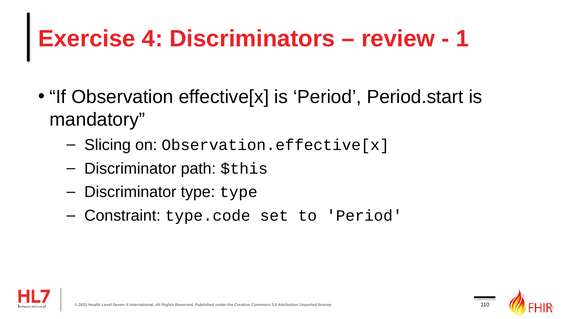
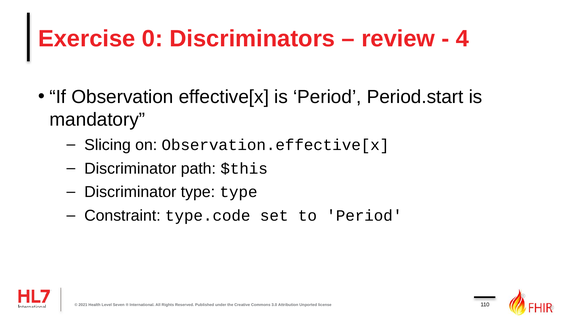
4: 4 -> 0
1: 1 -> 4
